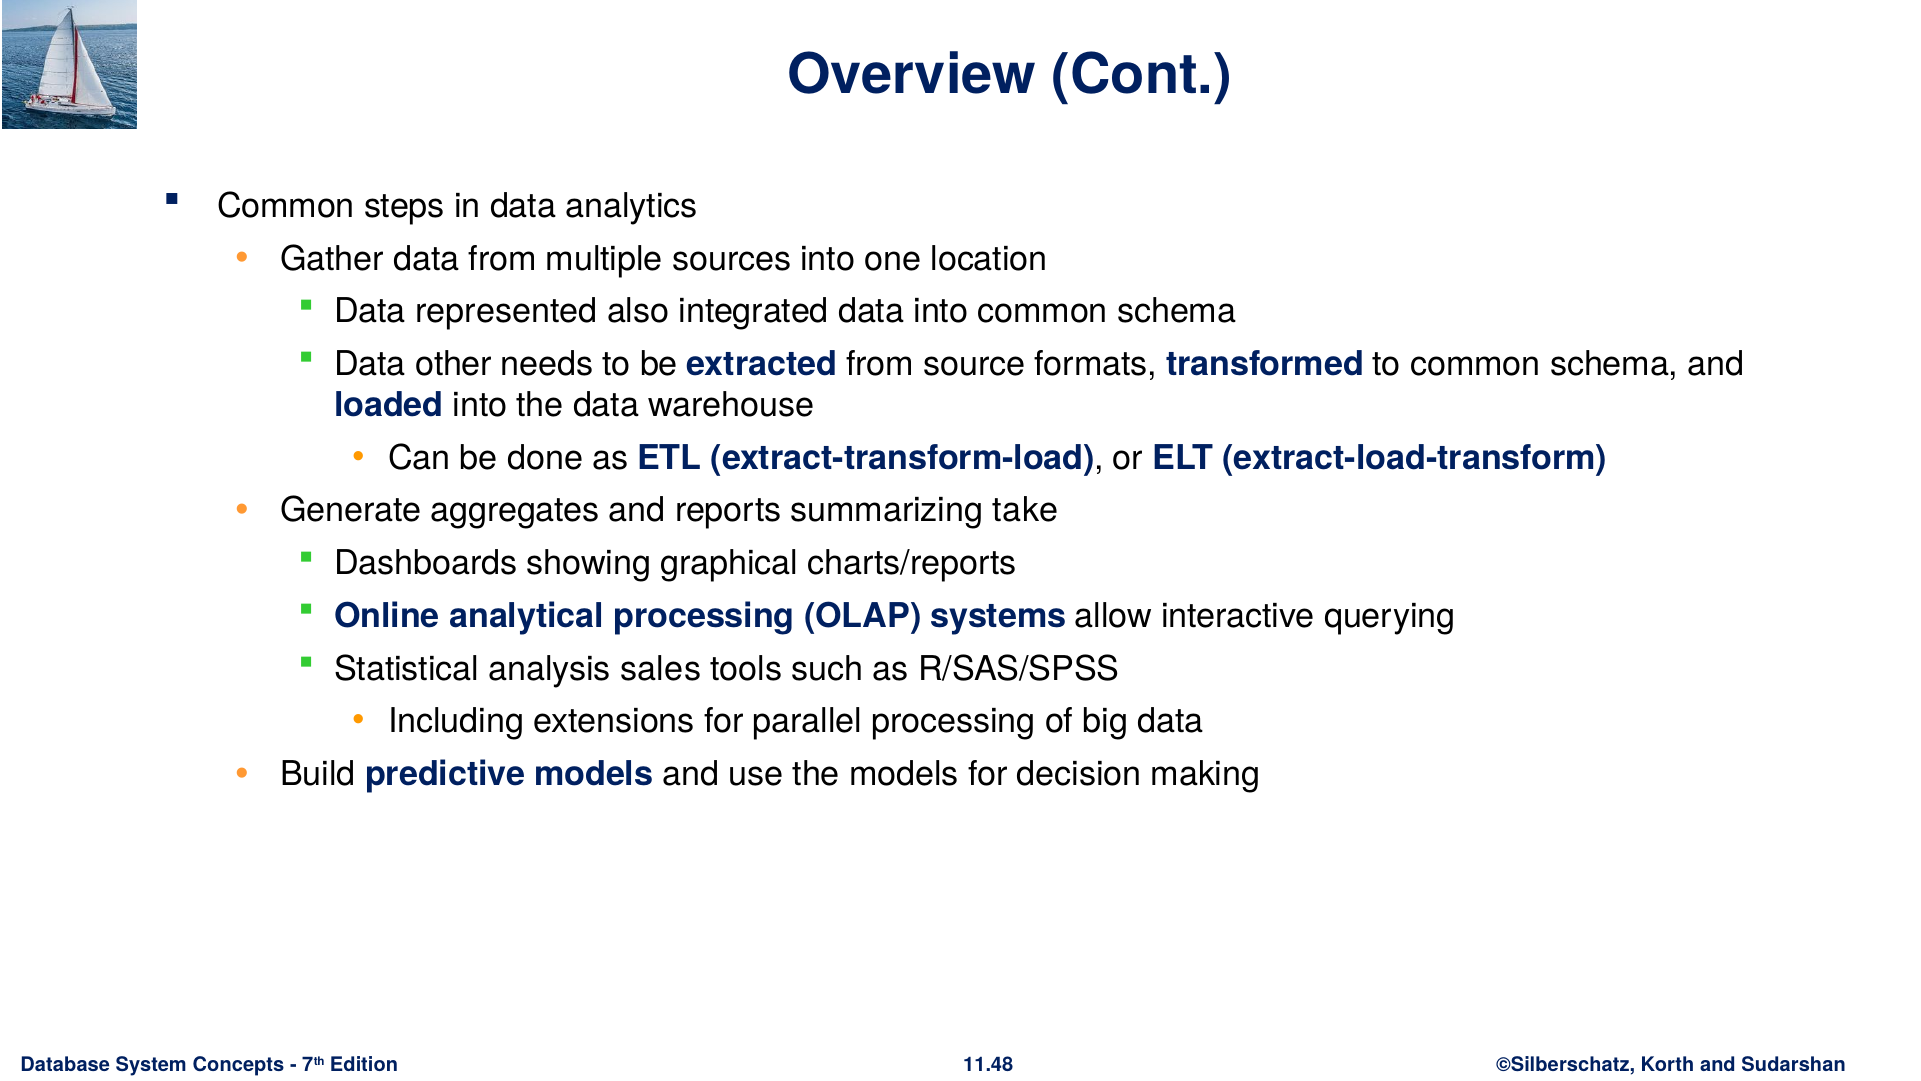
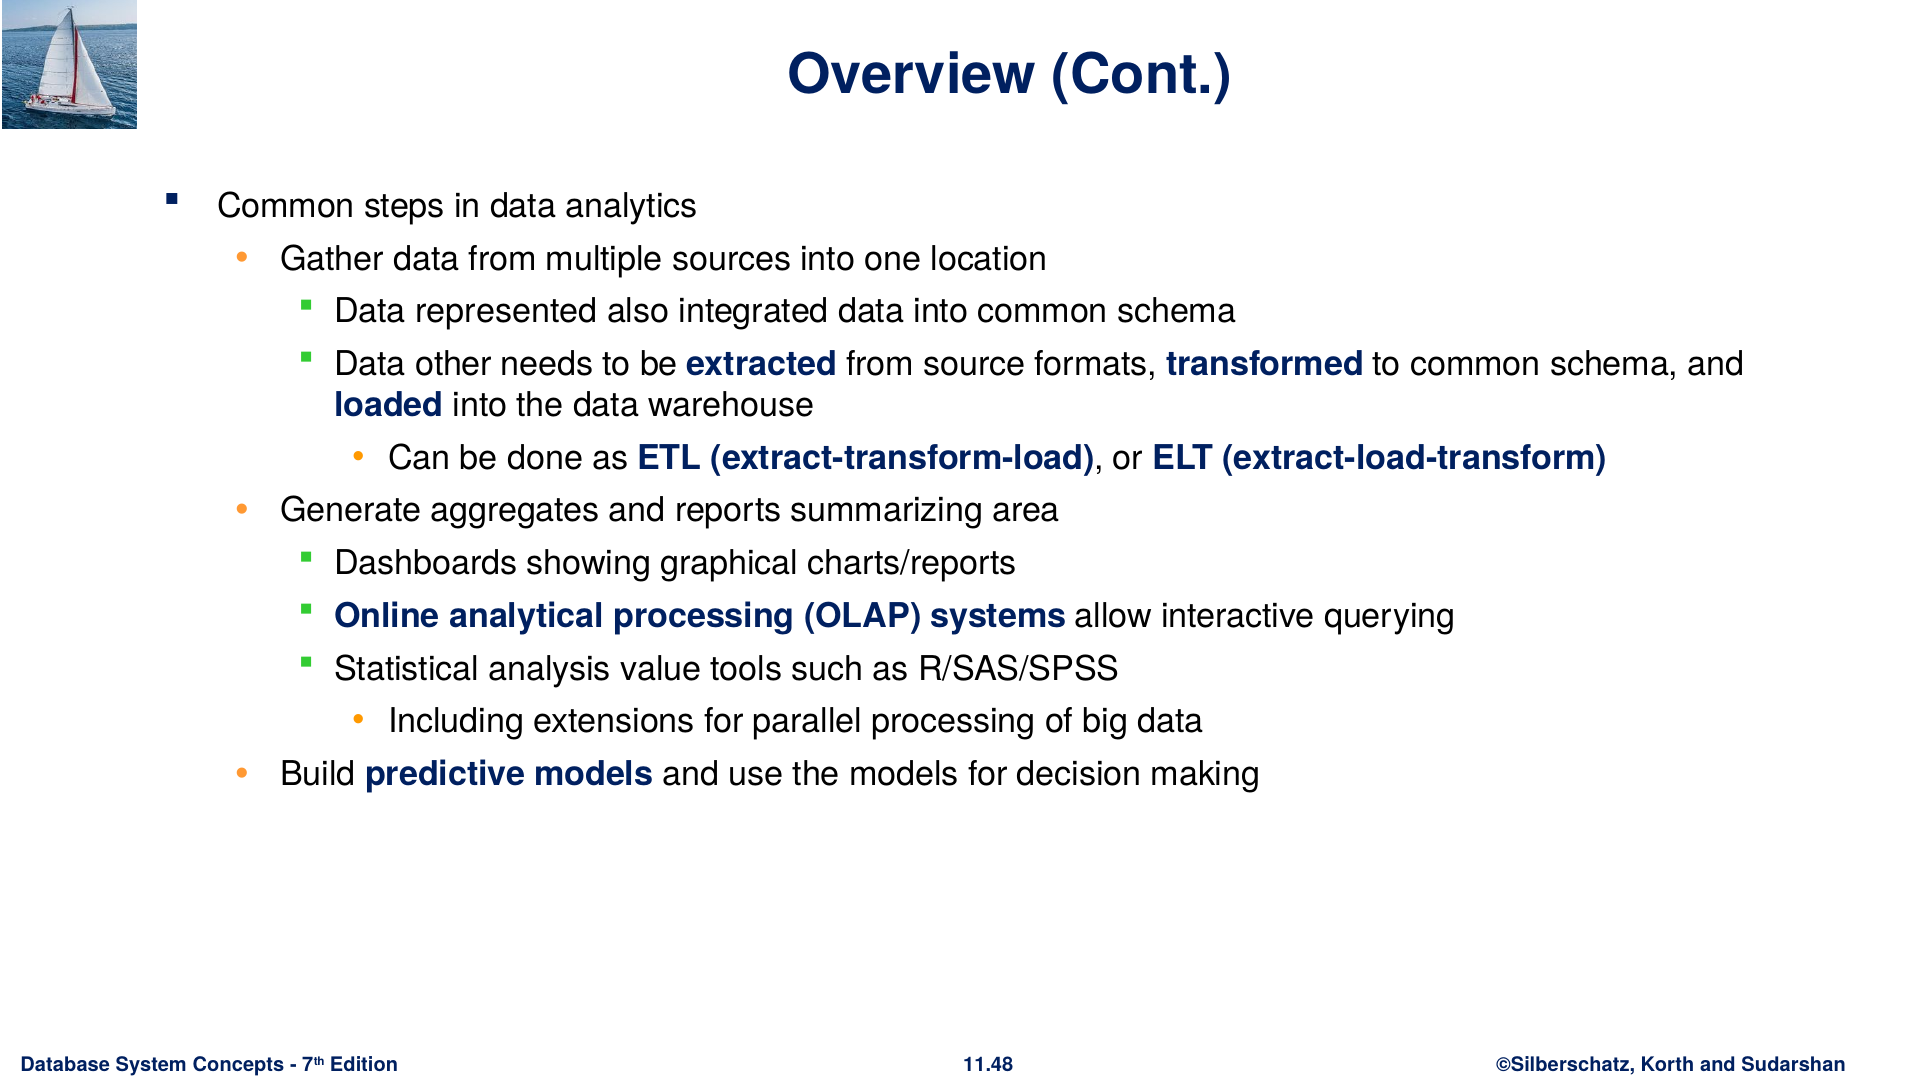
take: take -> area
sales: sales -> value
